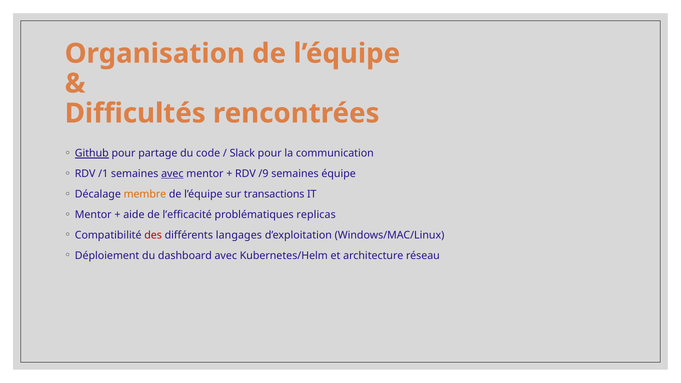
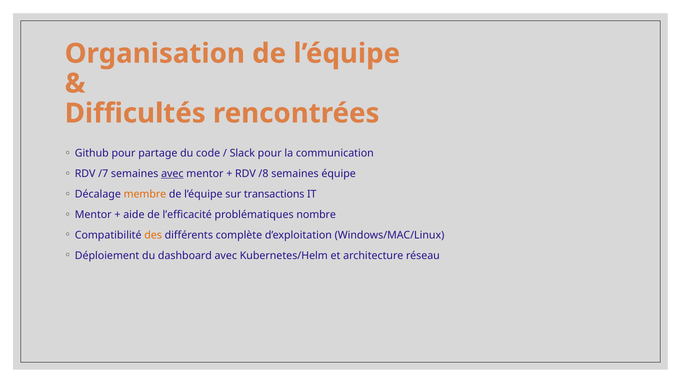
Github underline: present -> none
/1: /1 -> /7
/9: /9 -> /8
replicas: replicas -> nombre
des colour: red -> orange
langages: langages -> complète
